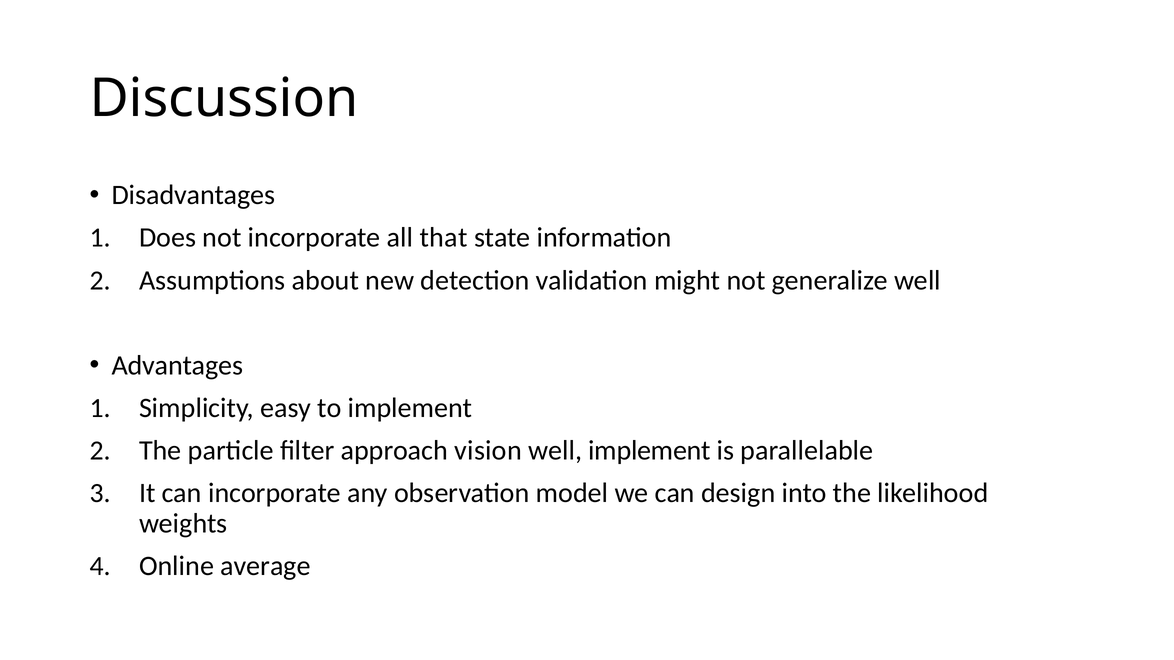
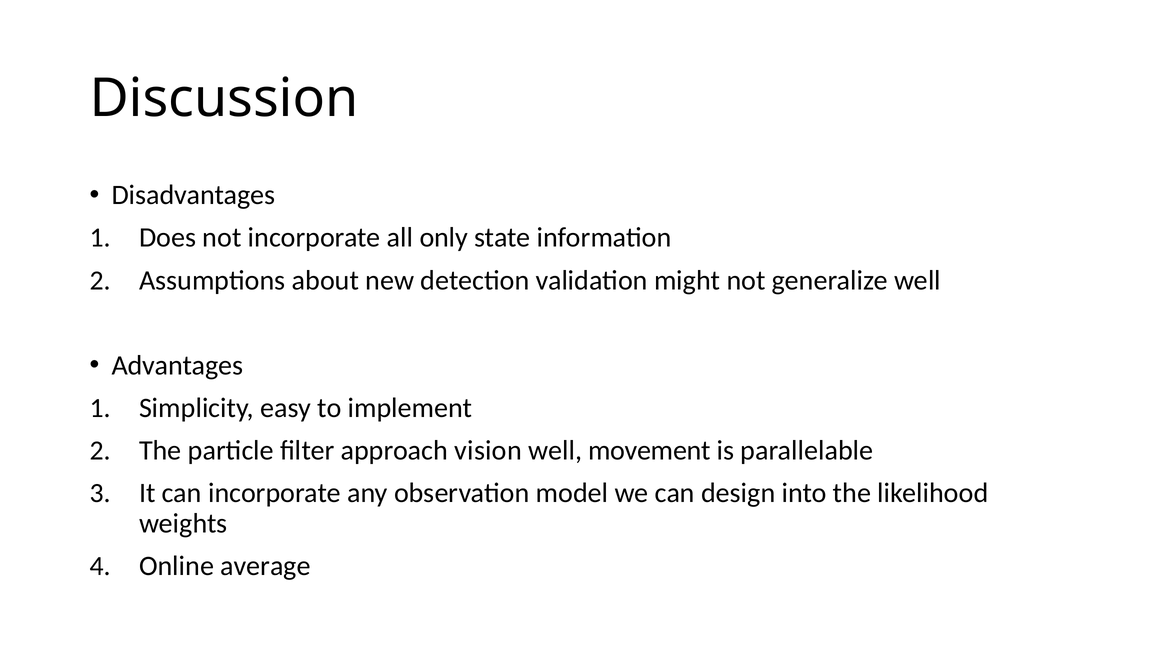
that: that -> only
well implement: implement -> movement
